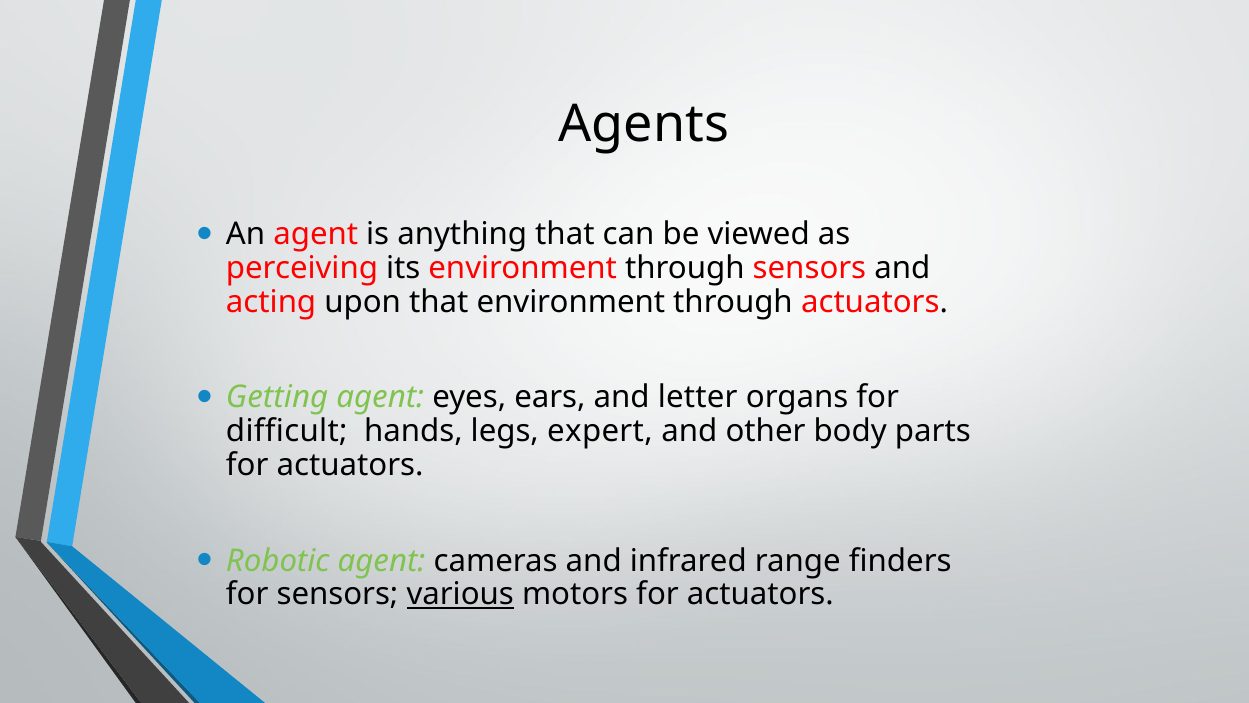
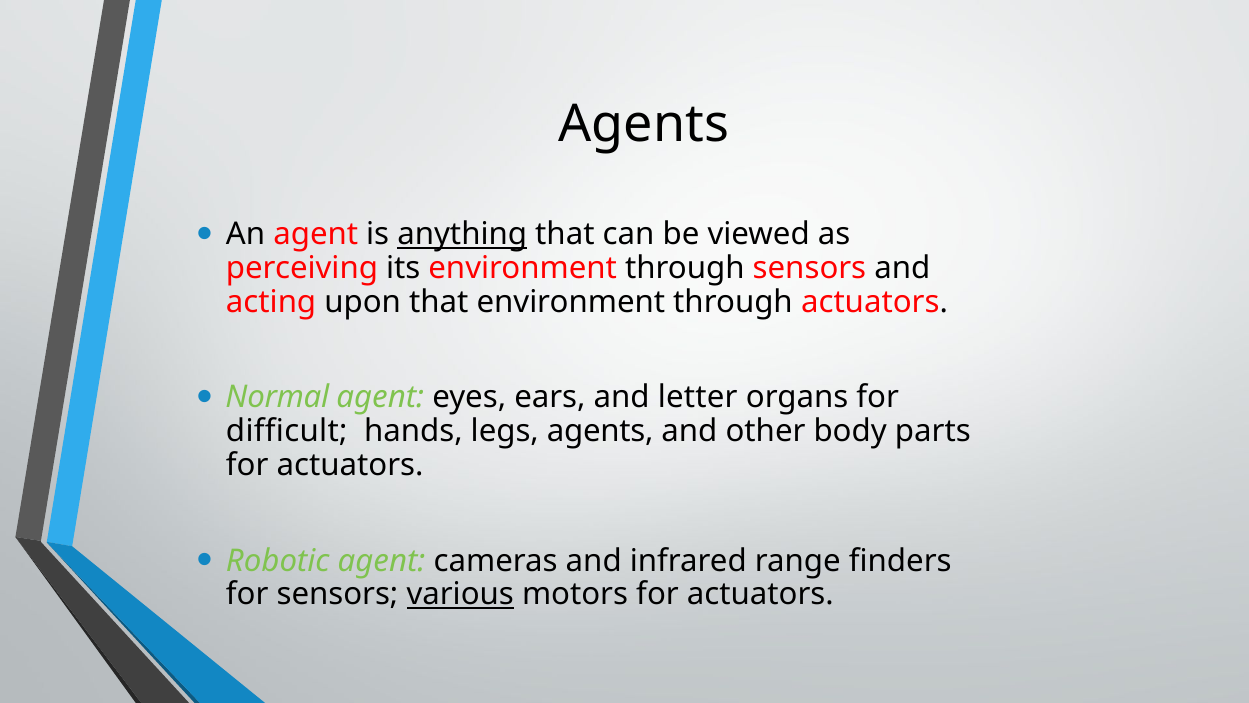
anything underline: none -> present
Getting: Getting -> Normal
legs expert: expert -> agents
